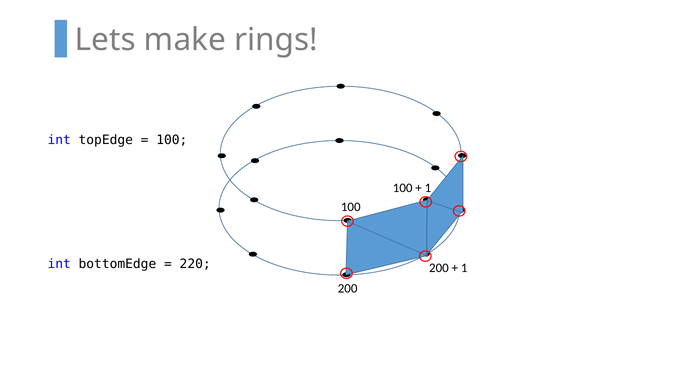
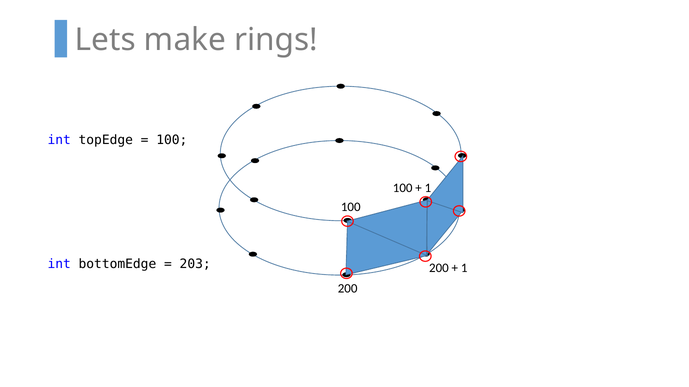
220: 220 -> 203
